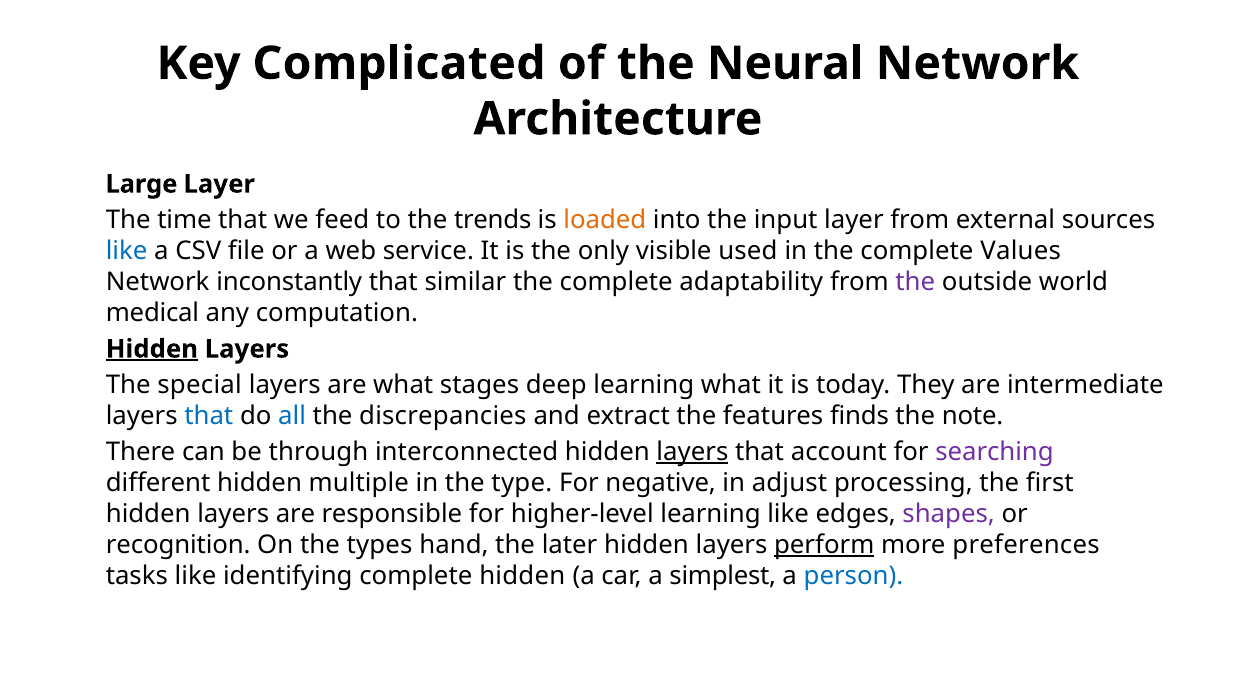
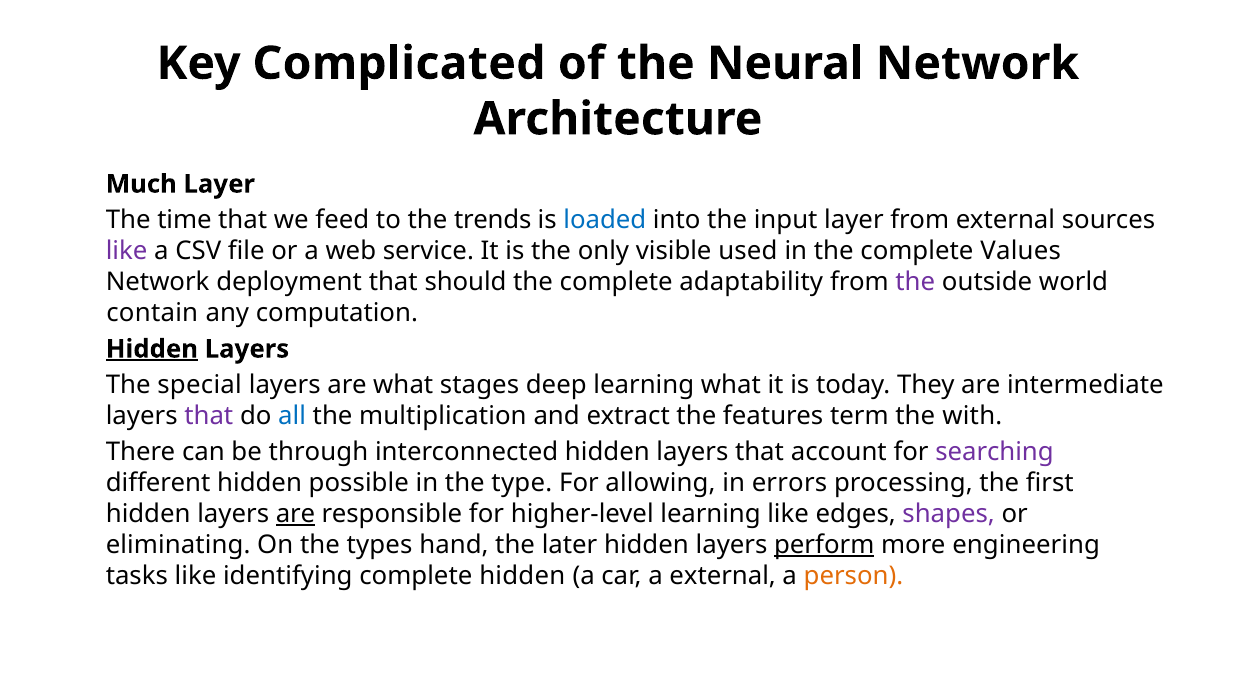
Large: Large -> Much
loaded colour: orange -> blue
like at (127, 251) colour: blue -> purple
inconstantly: inconstantly -> deployment
similar: similar -> should
medical: medical -> contain
that at (209, 416) colour: blue -> purple
discrepancies: discrepancies -> multiplication
finds: finds -> term
note: note -> with
layers at (692, 452) underline: present -> none
multiple: multiple -> possible
negative: negative -> allowing
adjust: adjust -> errors
are at (296, 514) underline: none -> present
recognition: recognition -> eliminating
preferences: preferences -> engineering
a simplest: simplest -> external
person colour: blue -> orange
